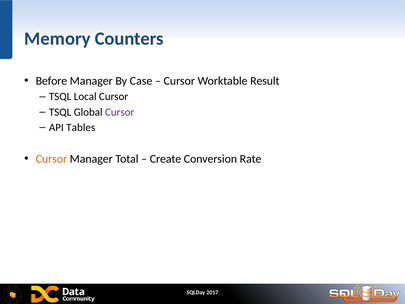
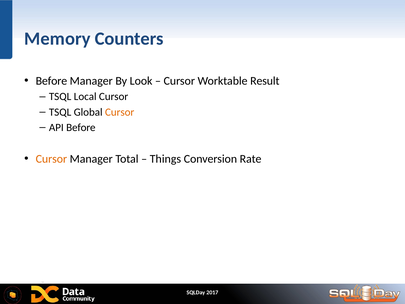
Case: Case -> Look
Cursor at (120, 112) colour: purple -> orange
API Tables: Tables -> Before
Create: Create -> Things
